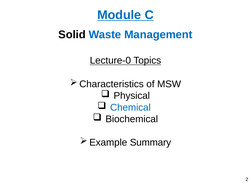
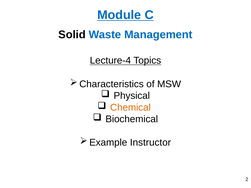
Lecture-0: Lecture-0 -> Lecture-4
Chemical colour: blue -> orange
Summary: Summary -> Instructor
